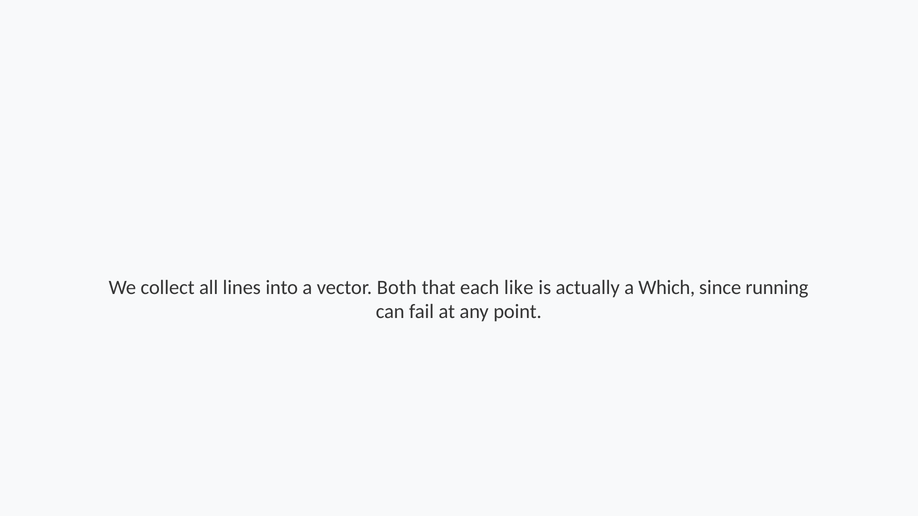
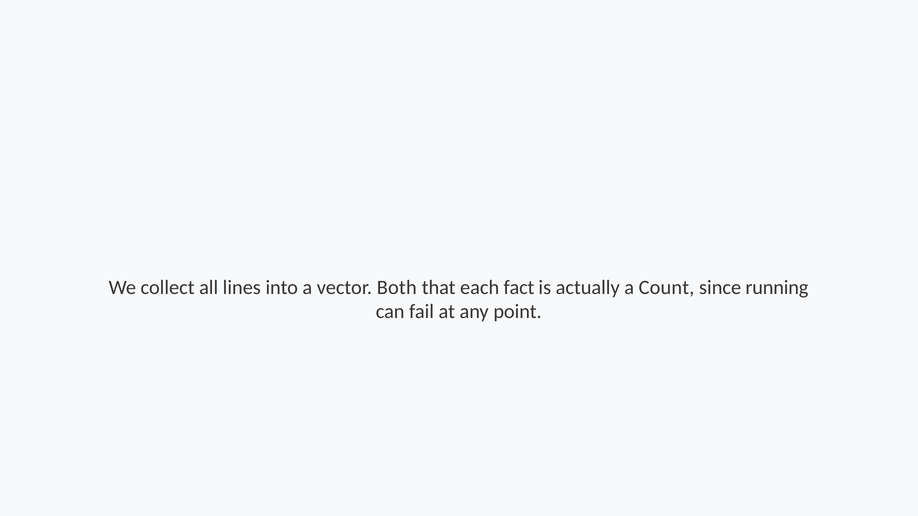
like: like -> fact
Which: Which -> Count
